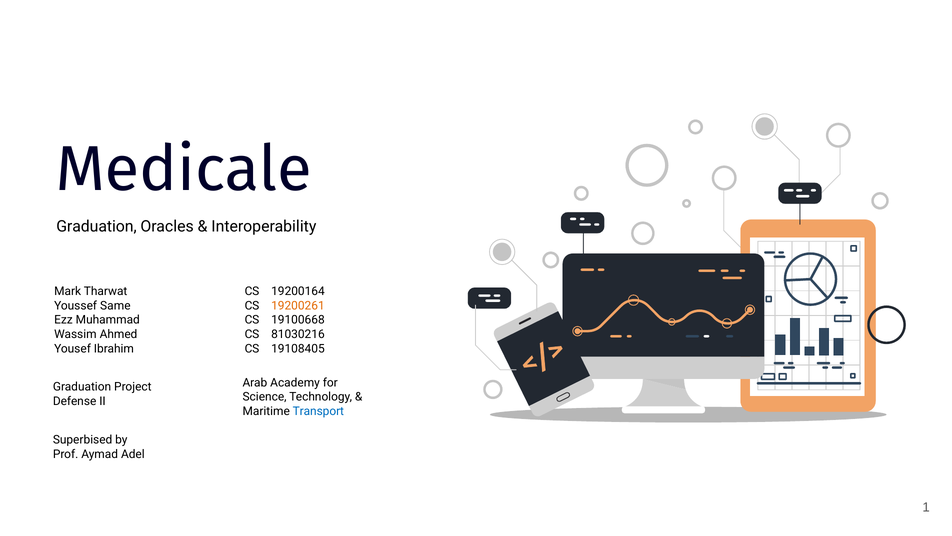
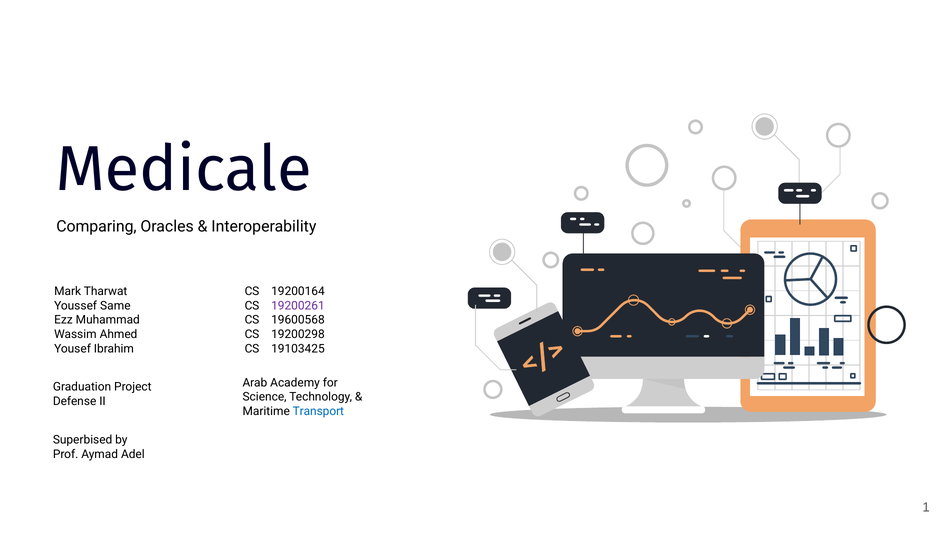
Graduation at (96, 226): Graduation -> Comparing
19200261 colour: orange -> purple
19100668: 19100668 -> 19600568
81030216: 81030216 -> 19200298
19108405: 19108405 -> 19103425
